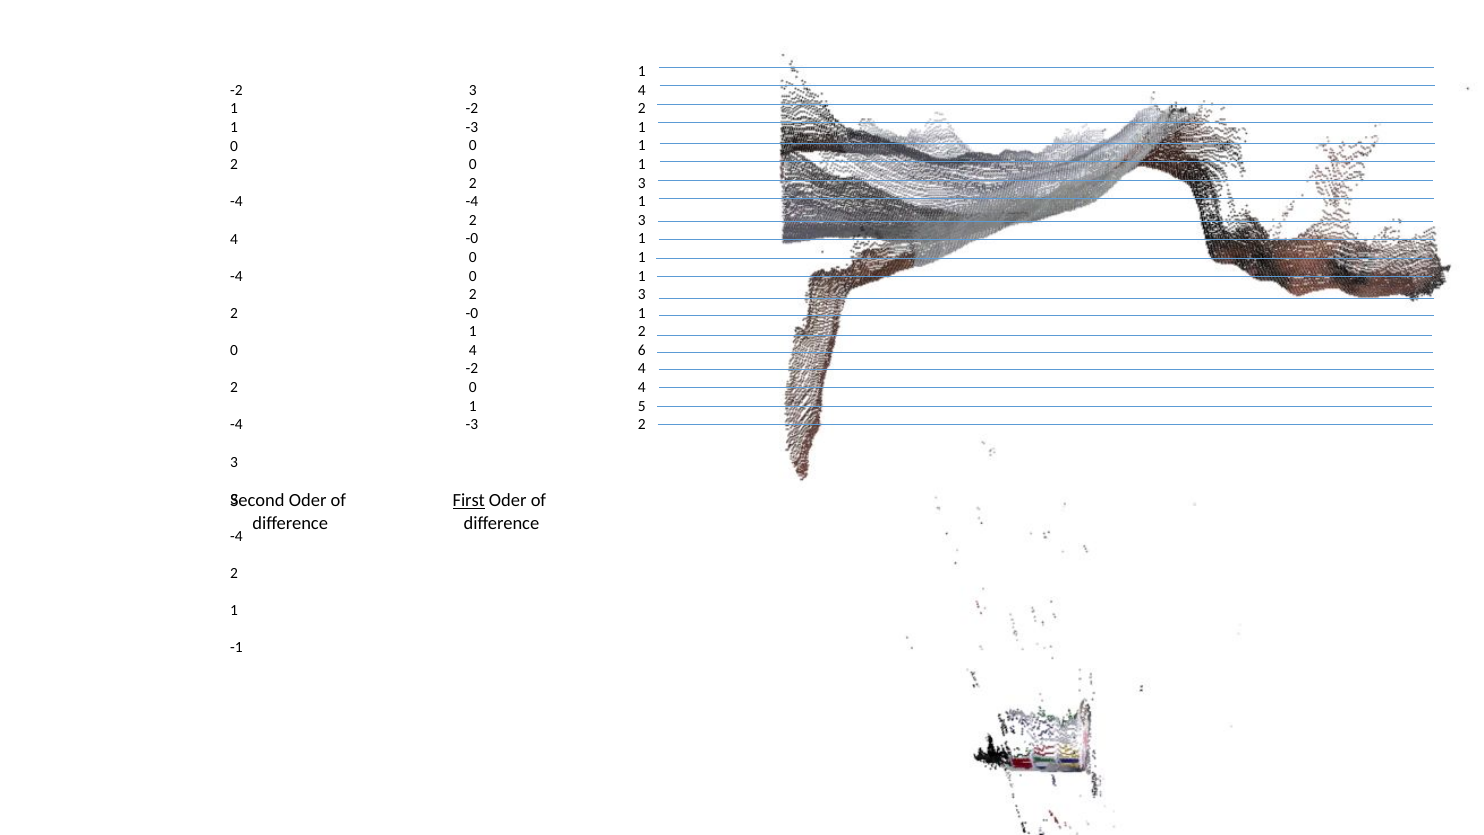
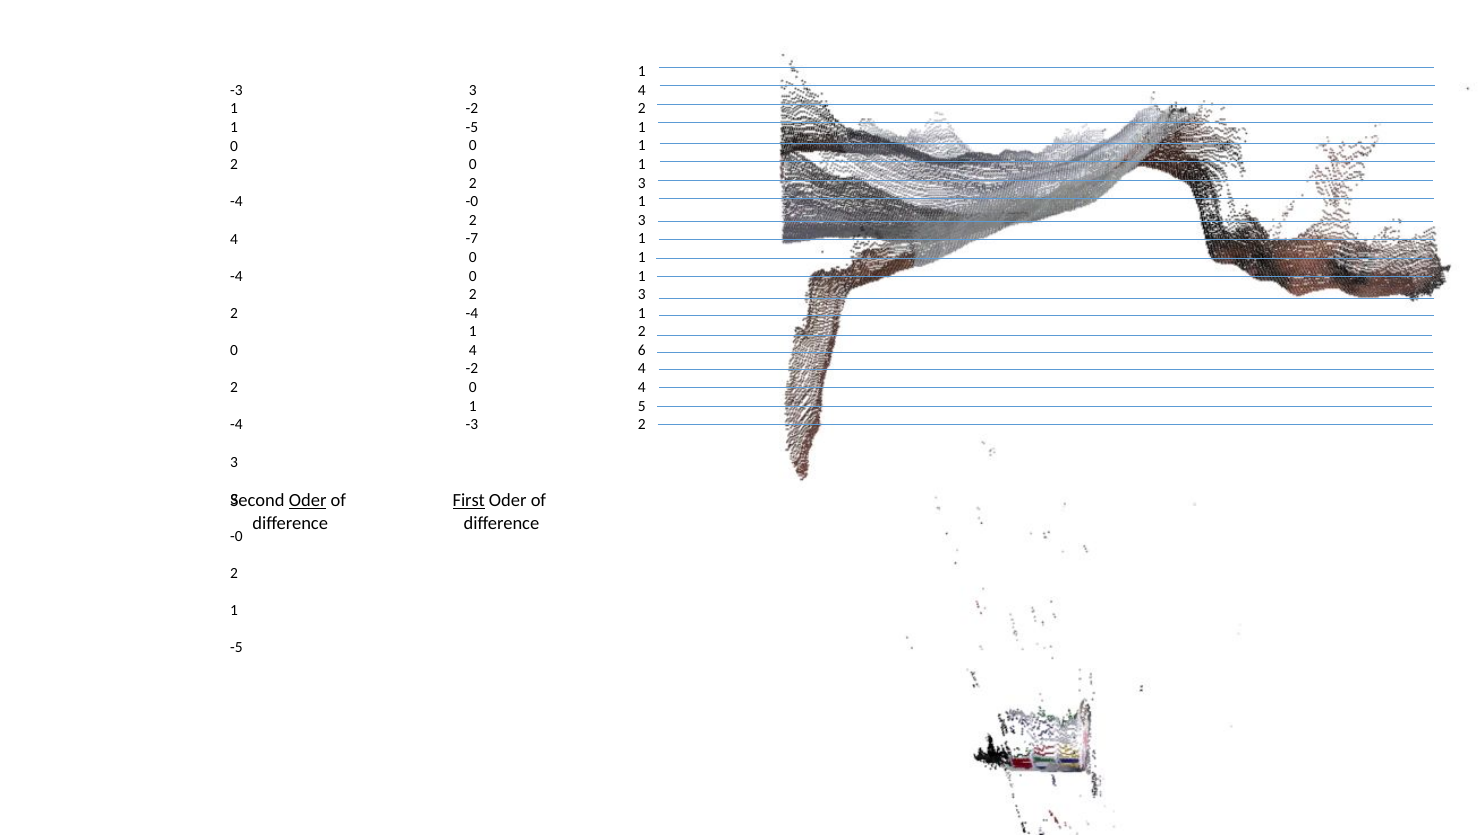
-2 at (236, 90): -2 -> -3
-3 at (472, 127): -3 -> -5
-4 at (472, 202): -4 -> -0
-0 at (472, 239): -0 -> -7
-0 at (472, 313): -0 -> -4
Oder at (308, 501) underline: none -> present
-4 at (236, 536): -4 -> -0
-1 at (236, 648): -1 -> -5
